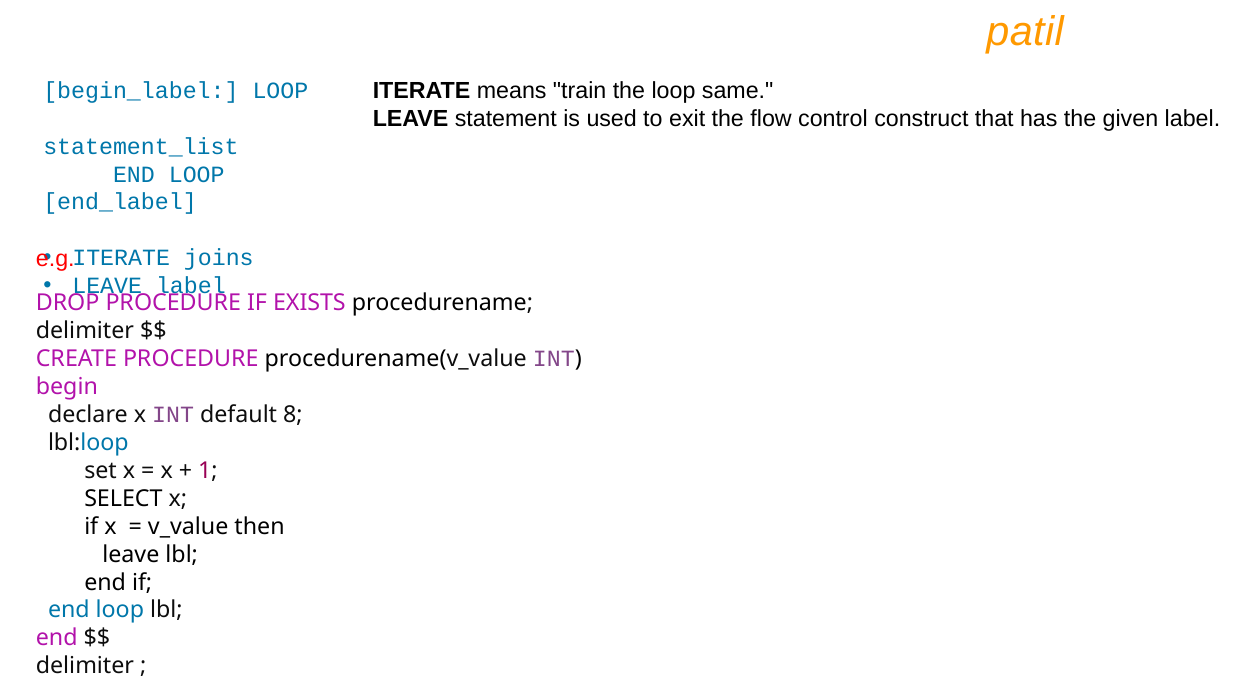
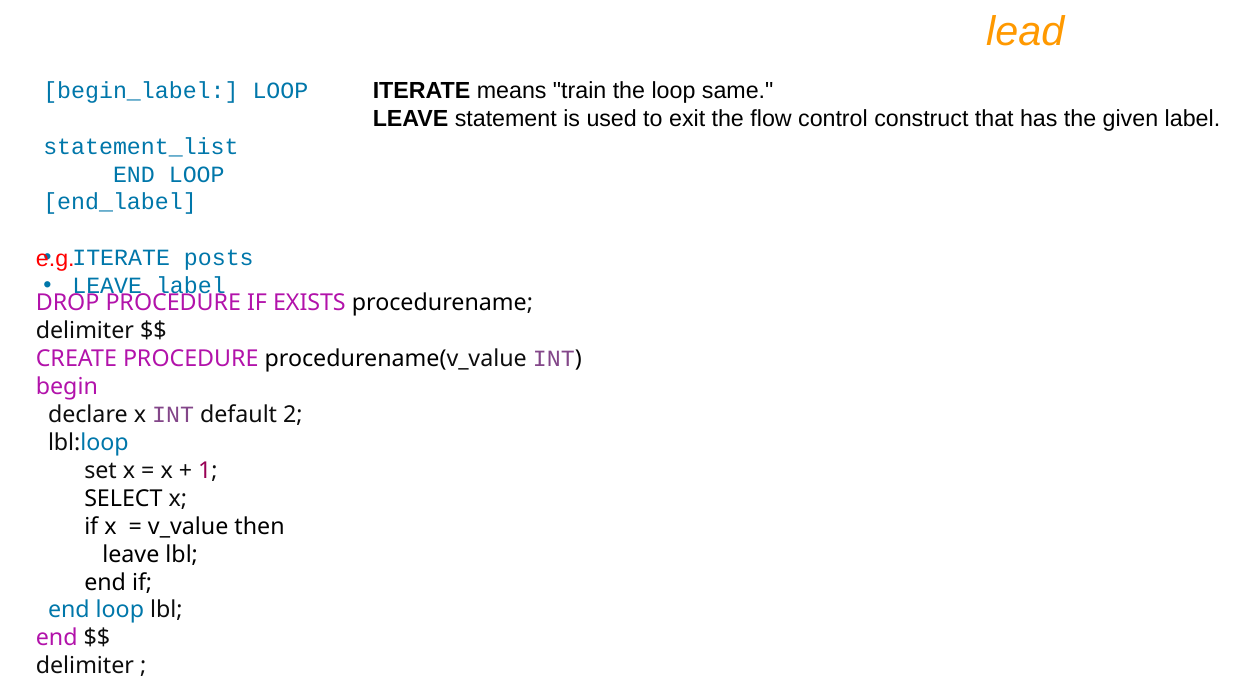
patil: patil -> lead
joins: joins -> posts
8: 8 -> 2
